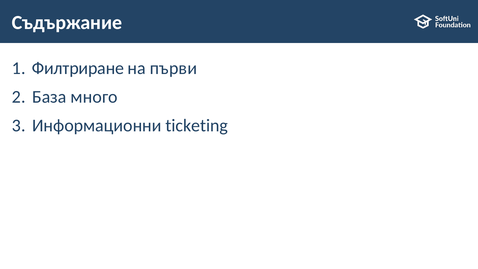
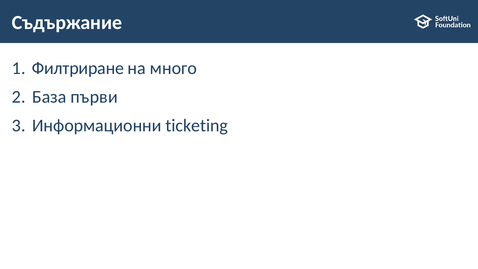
първи: първи -> много
много: много -> първи
